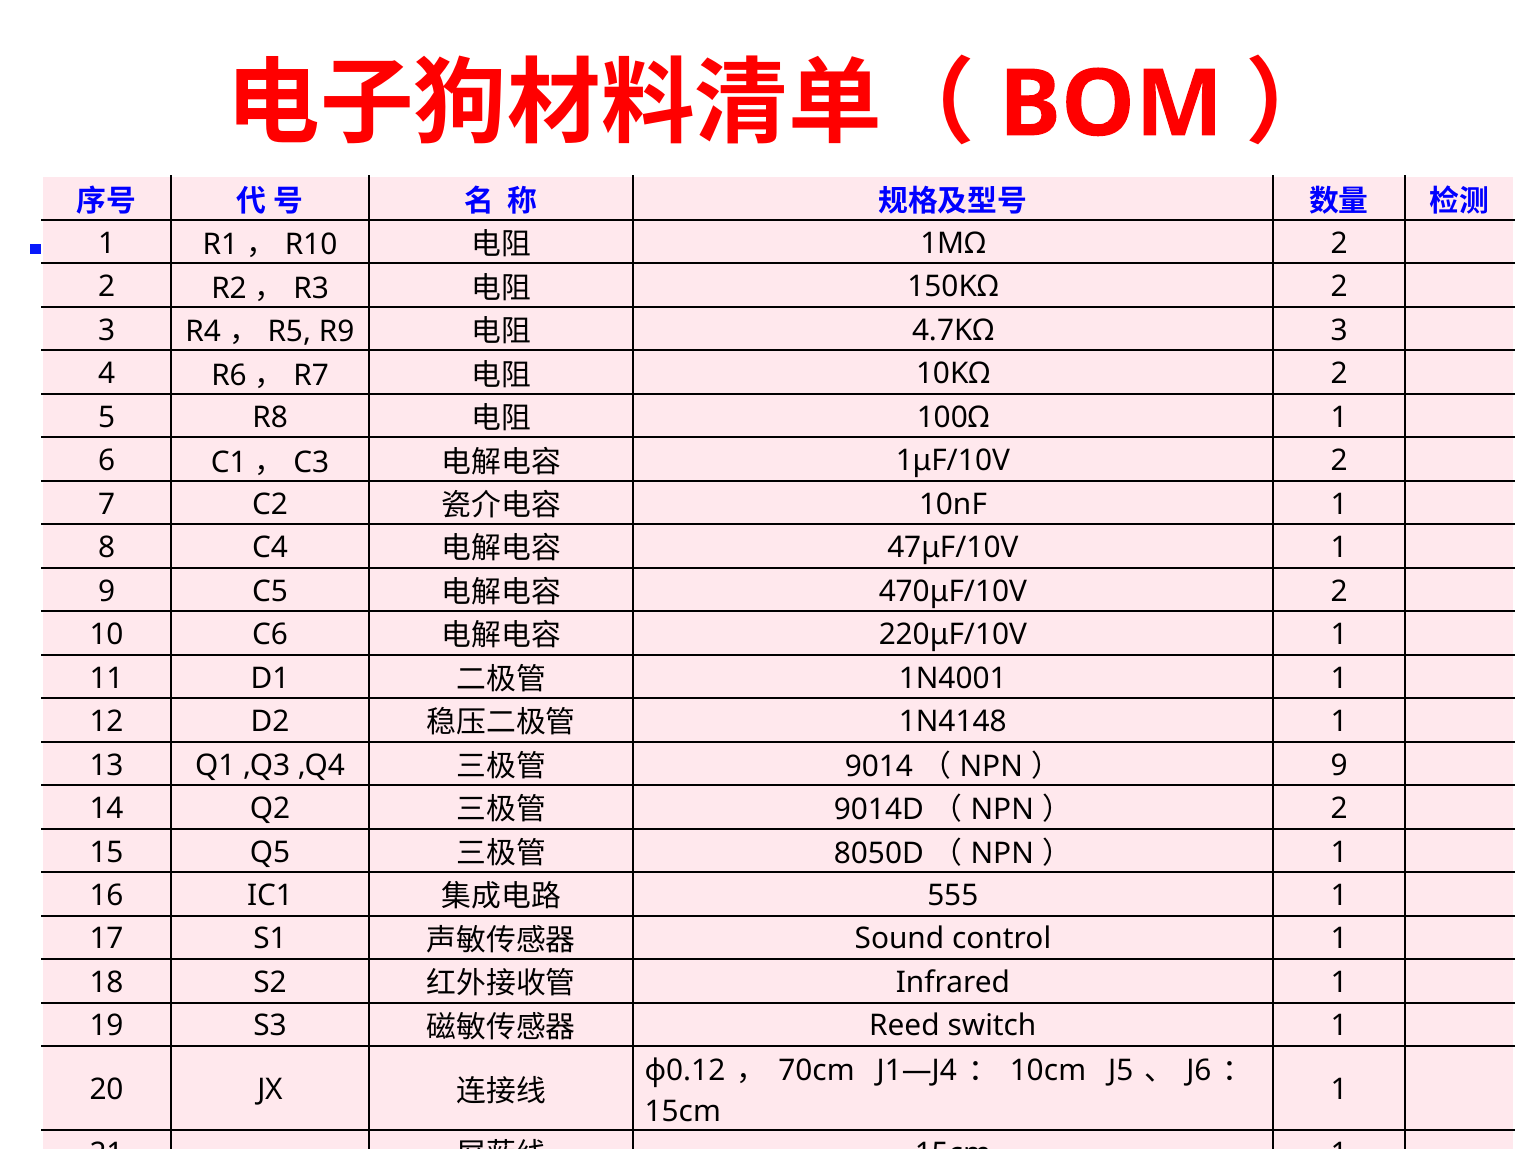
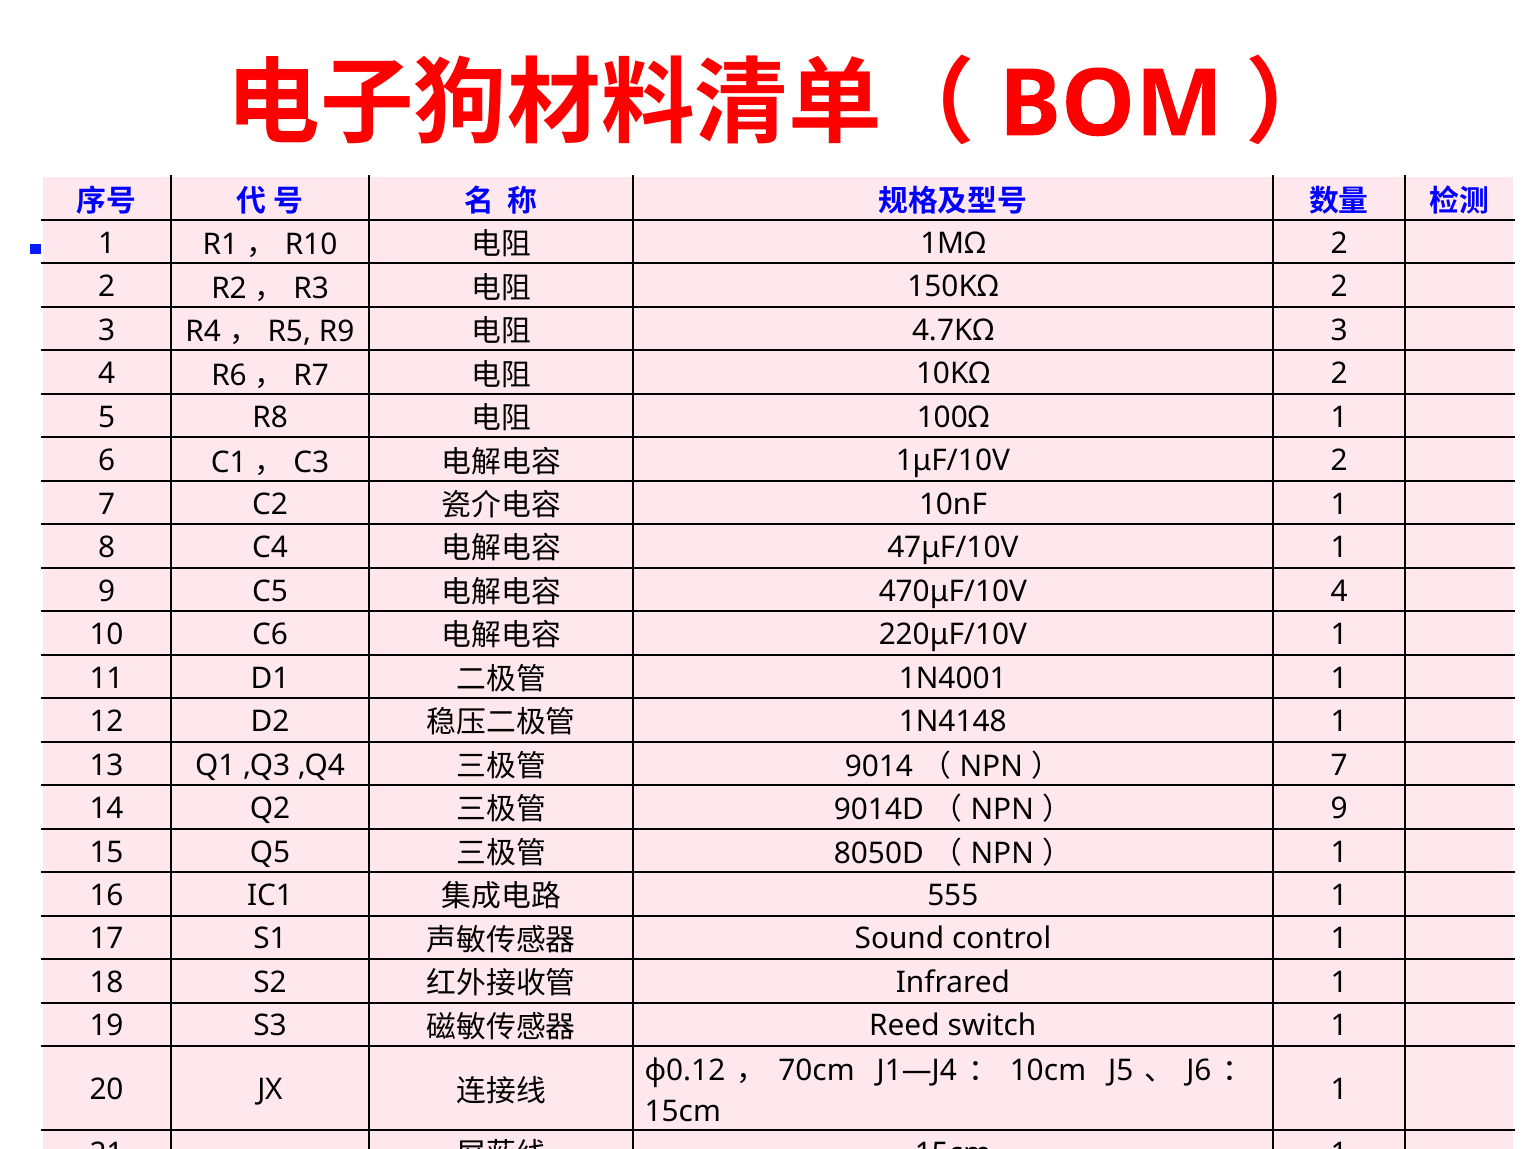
470μF/10V 2: 2 -> 4
9 at (1339, 765): 9 -> 7
2 at (1339, 809): 2 -> 9
